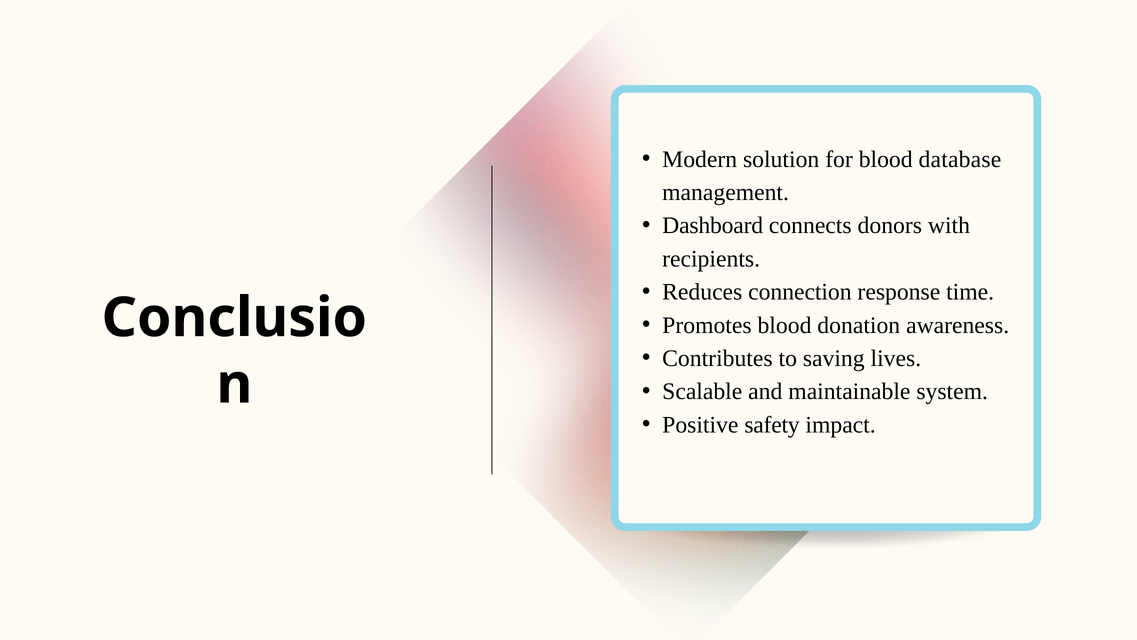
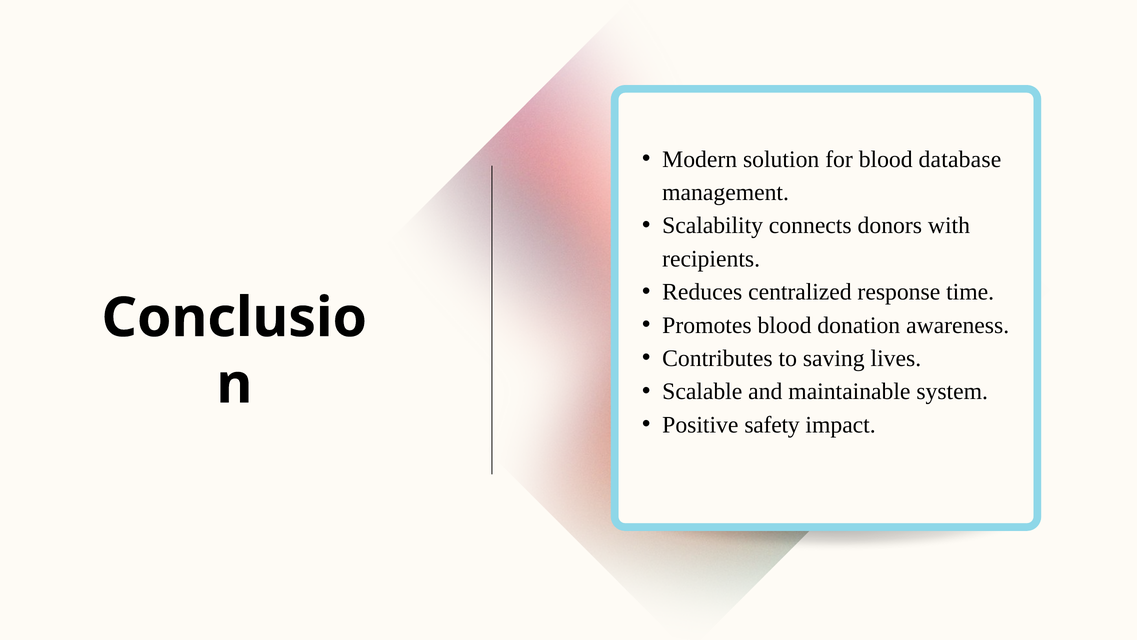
Dashboard: Dashboard -> Scalability
connection: connection -> centralized
